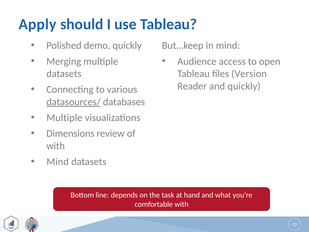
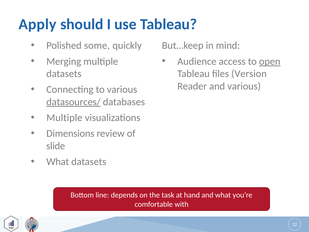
demo: demo -> some
open underline: none -> present
and quickly: quickly -> various
with at (56, 146): with -> slide
Mind at (58, 162): Mind -> What
